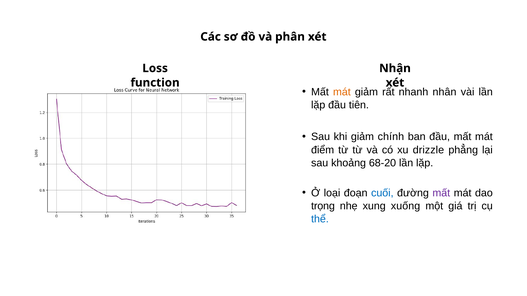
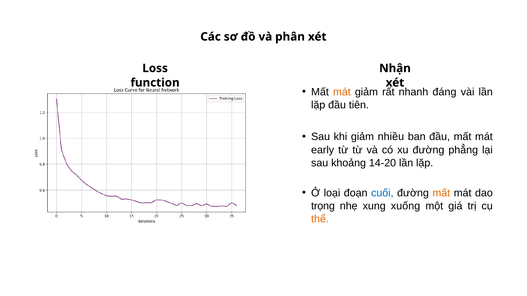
nhân: nhân -> đáng
chính: chính -> nhiều
điểm: điểm -> early
xu drizzle: drizzle -> đường
68-20: 68-20 -> 14-20
mất at (441, 193) colour: purple -> orange
thể colour: blue -> orange
